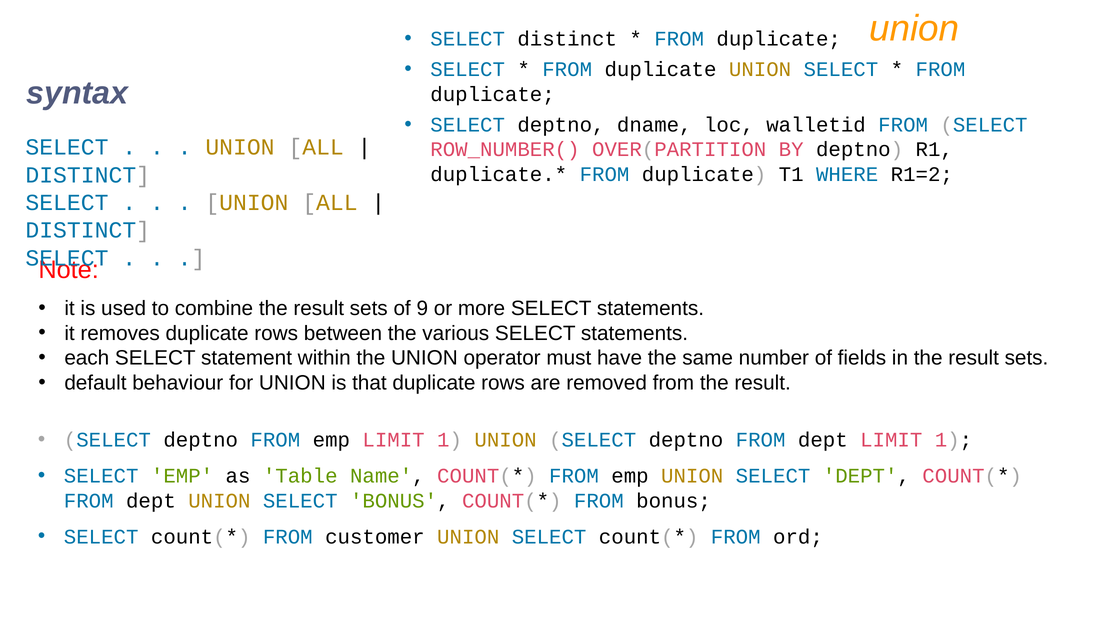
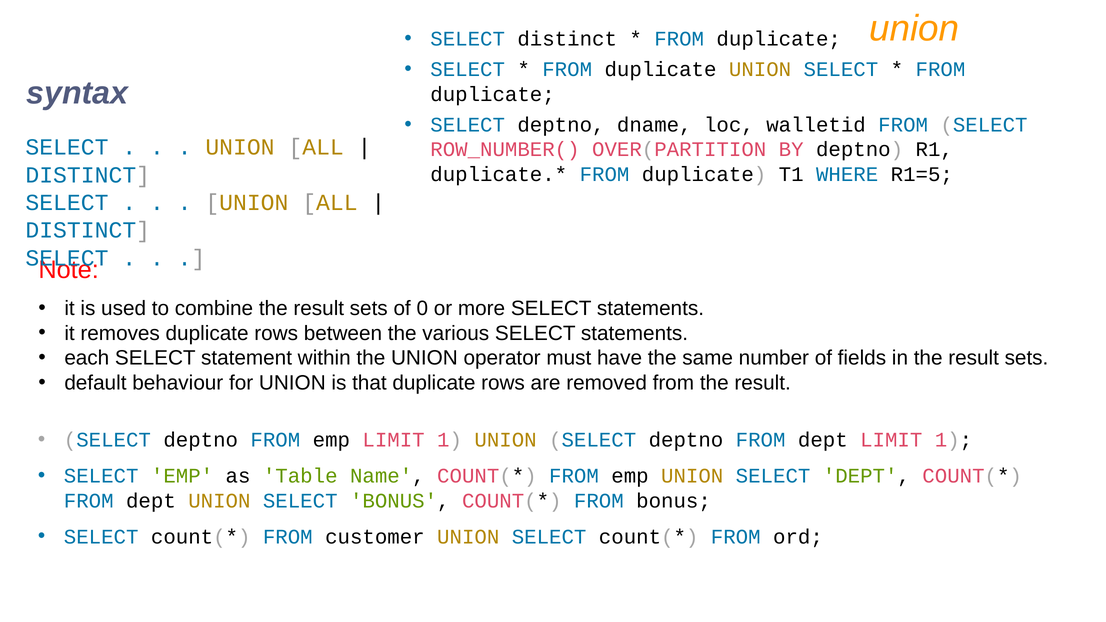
R1=2: R1=2 -> R1=5
9: 9 -> 0
